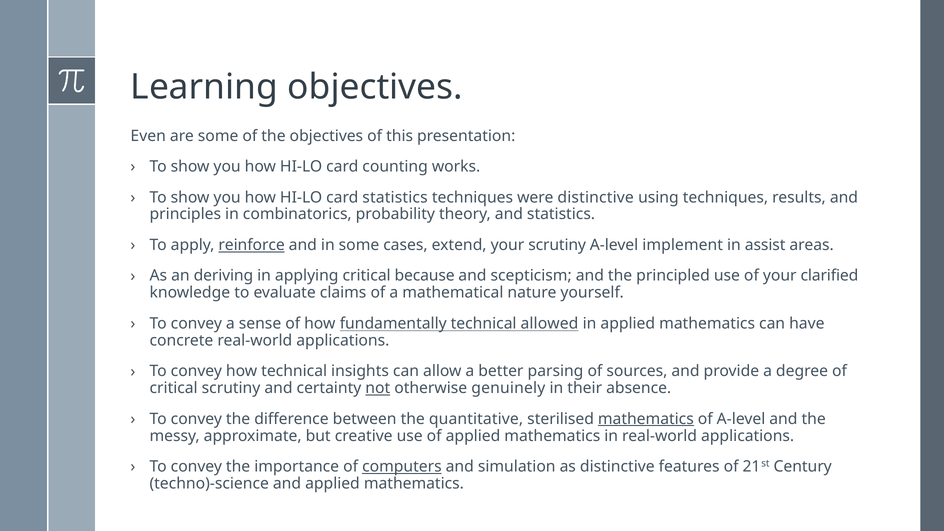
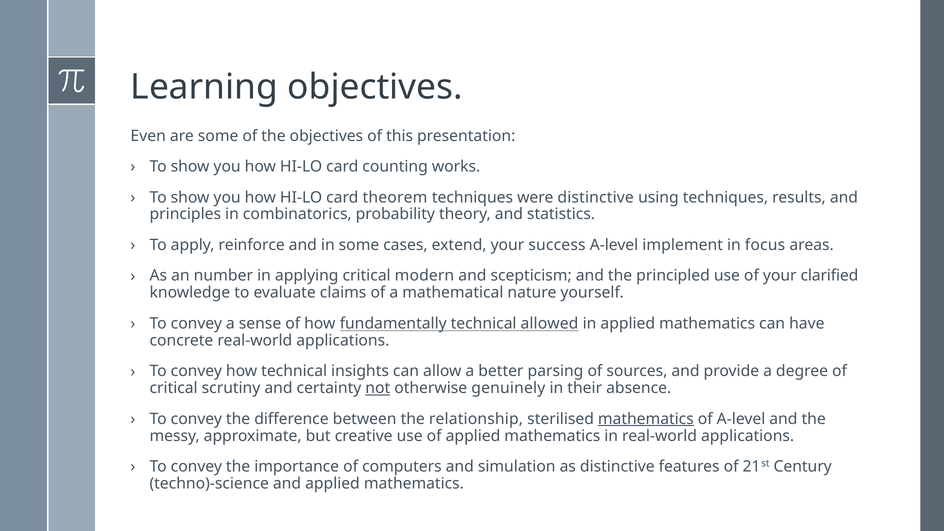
card statistics: statistics -> theorem
reinforce underline: present -> none
your scrutiny: scrutiny -> success
assist: assist -> focus
deriving: deriving -> number
because: because -> modern
quantitative: quantitative -> relationship
computers underline: present -> none
